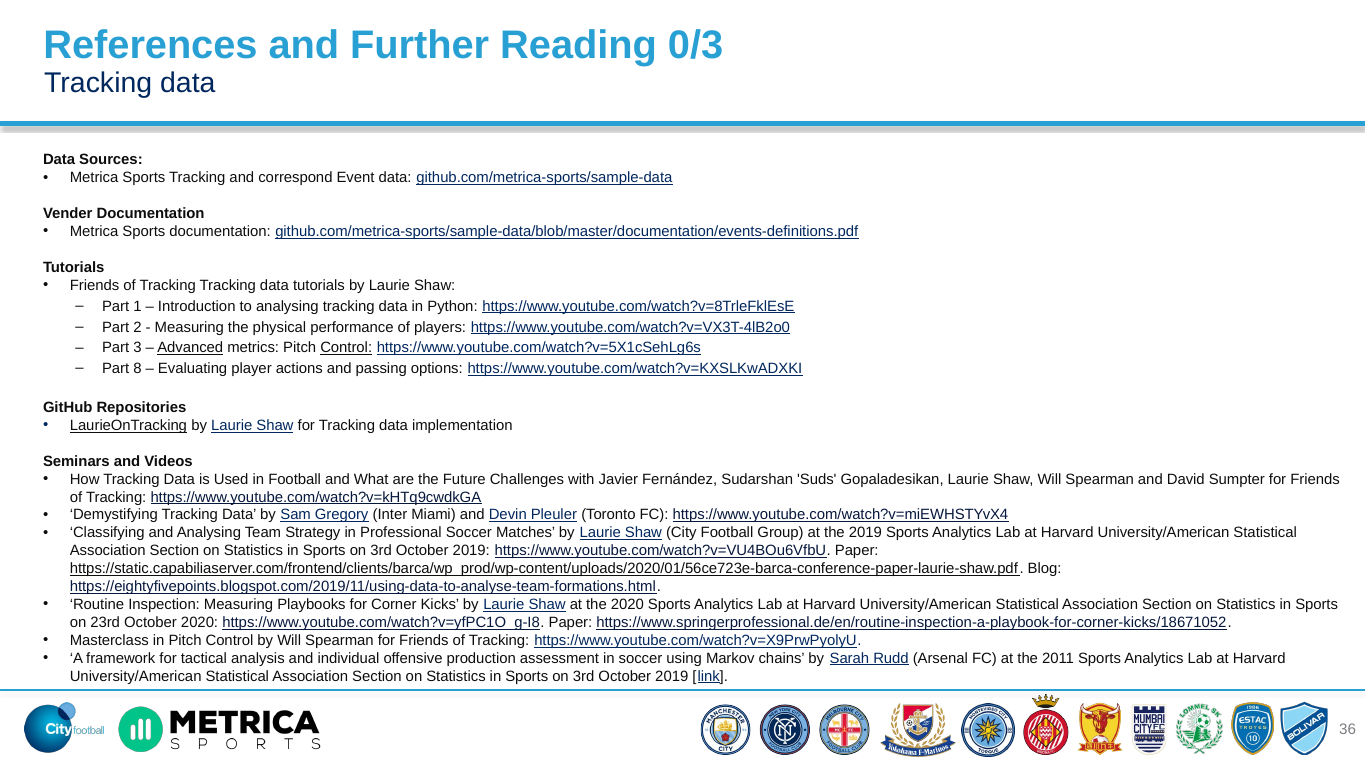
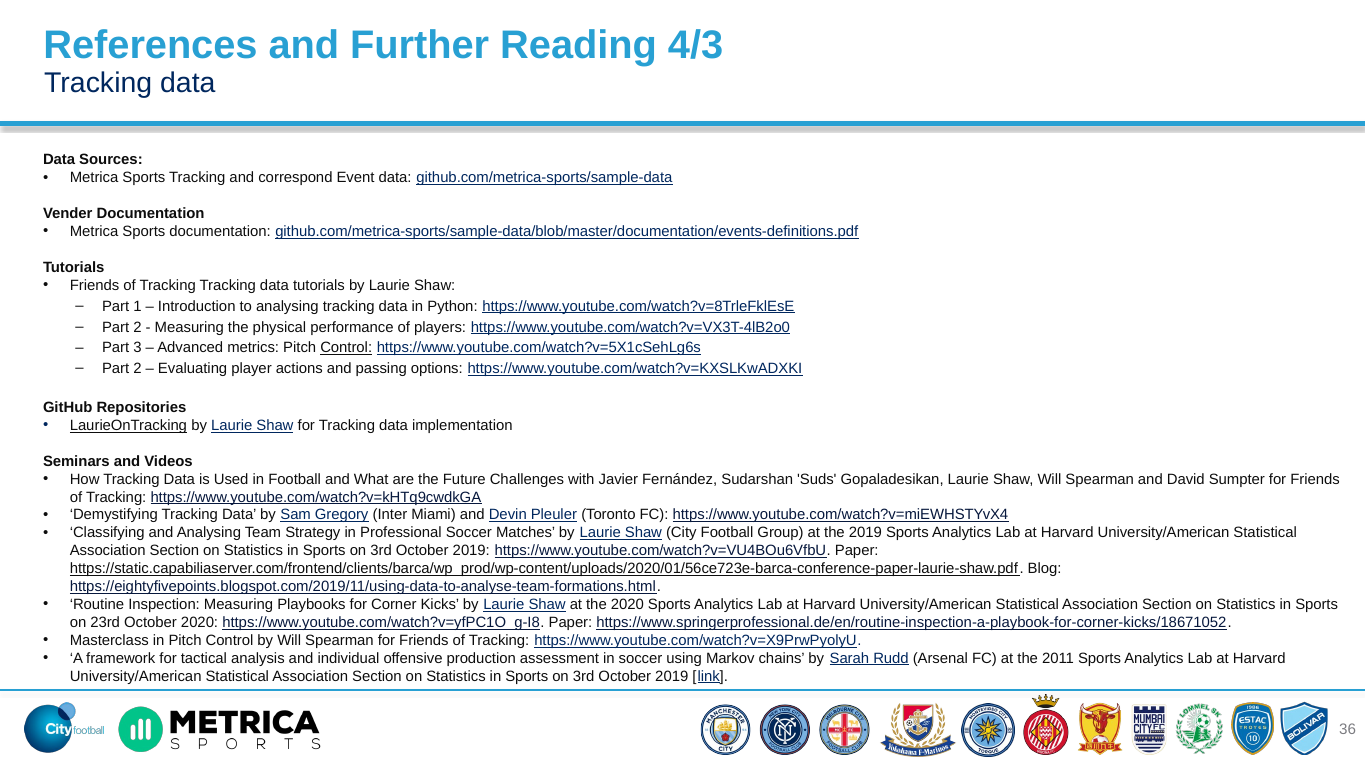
0/3: 0/3 -> 4/3
Advanced underline: present -> none
8 at (137, 369): 8 -> 2
